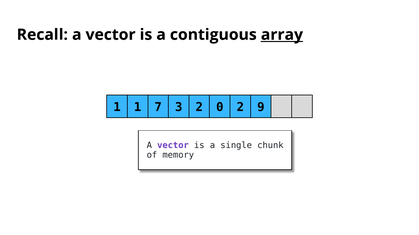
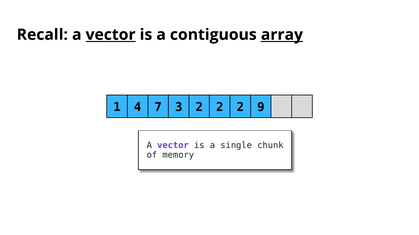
vector at (111, 35) underline: none -> present
1 1: 1 -> 4
3 2 0: 0 -> 2
